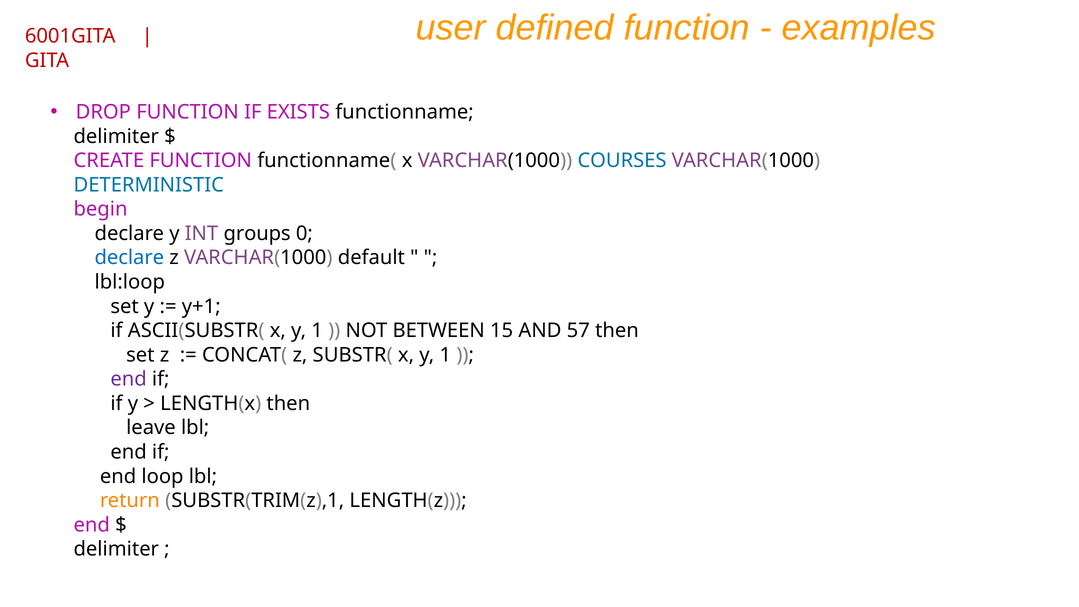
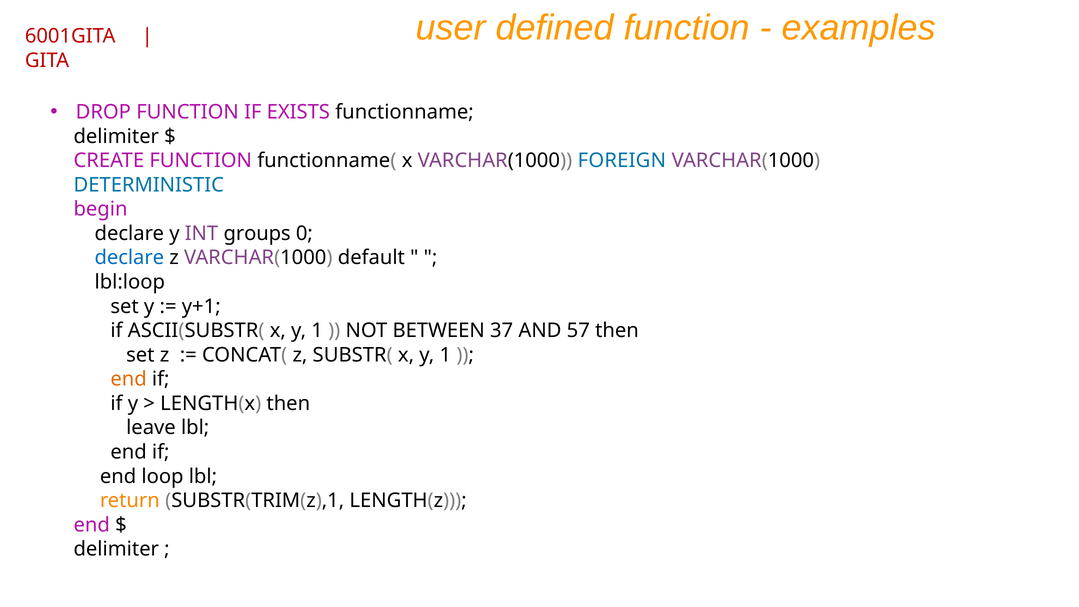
COURSES: COURSES -> FOREIGN
15: 15 -> 37
end at (129, 379) colour: purple -> orange
